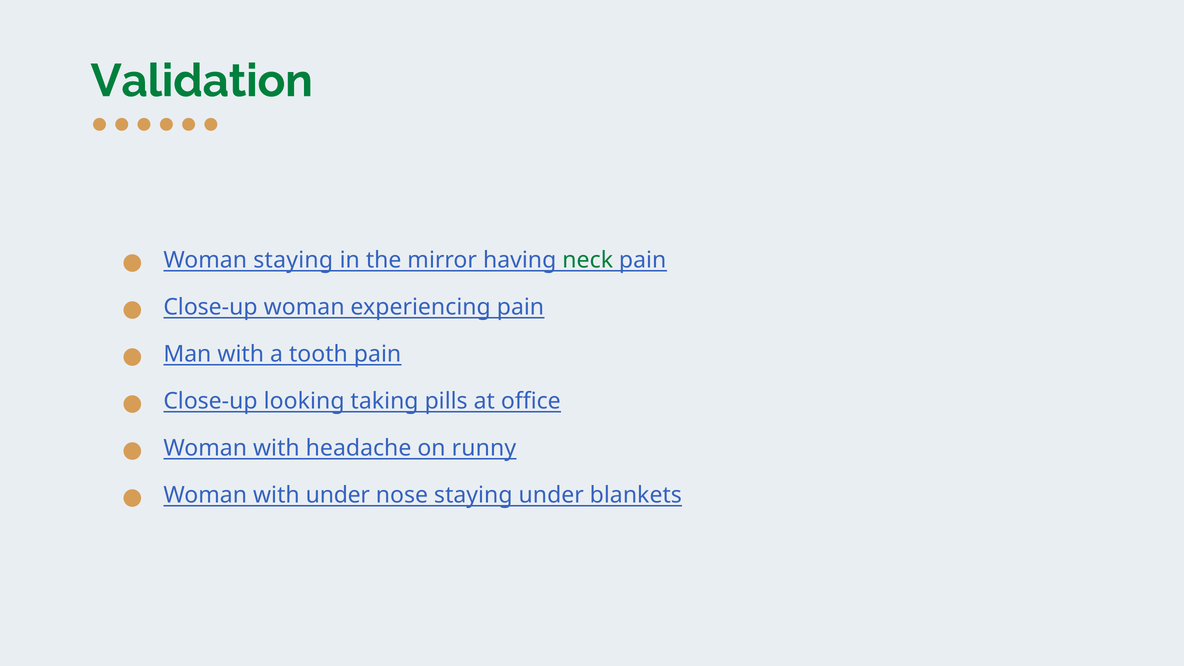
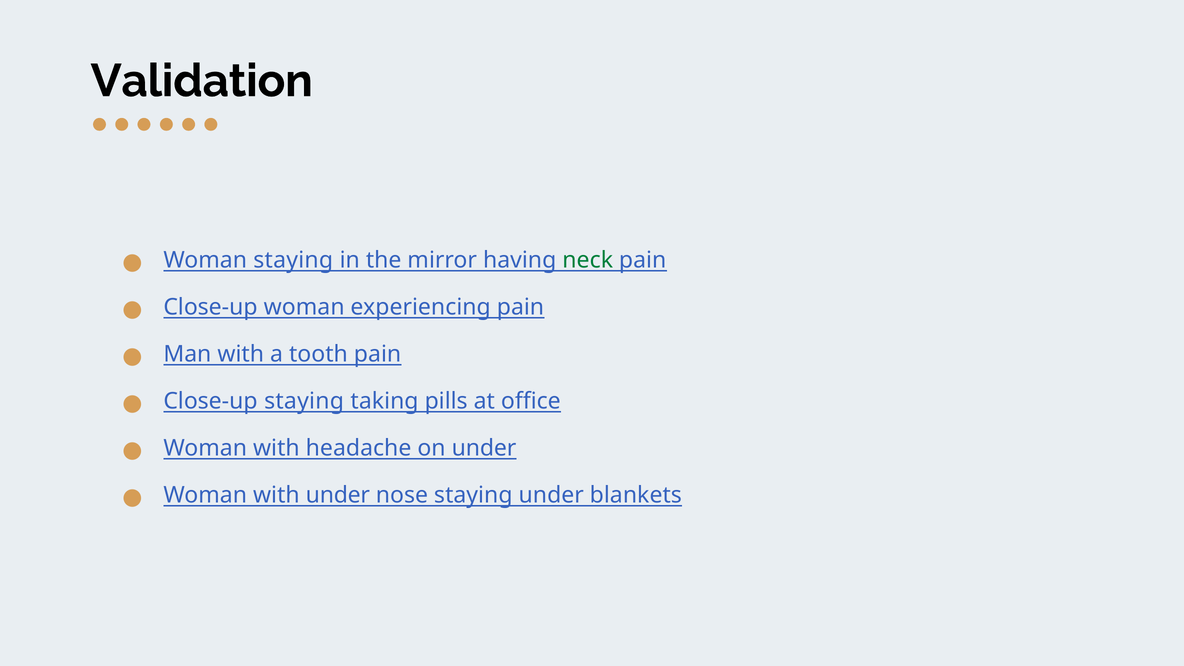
Validation colour: green -> black
Close-up looking: looking -> staying
on runny: runny -> under
